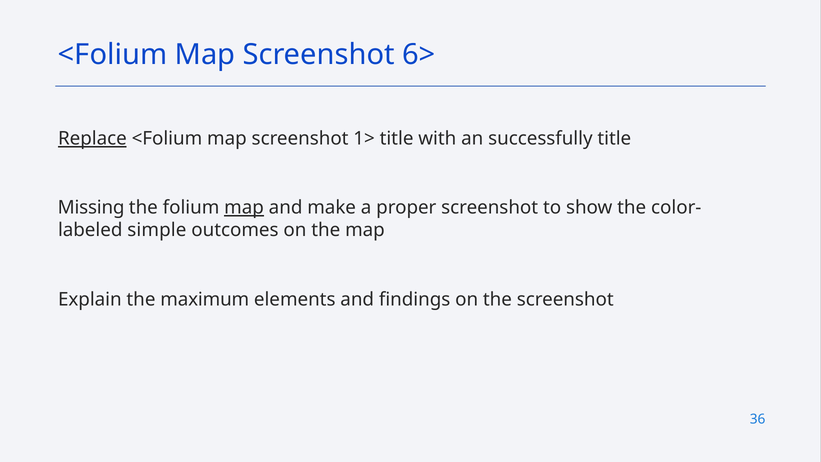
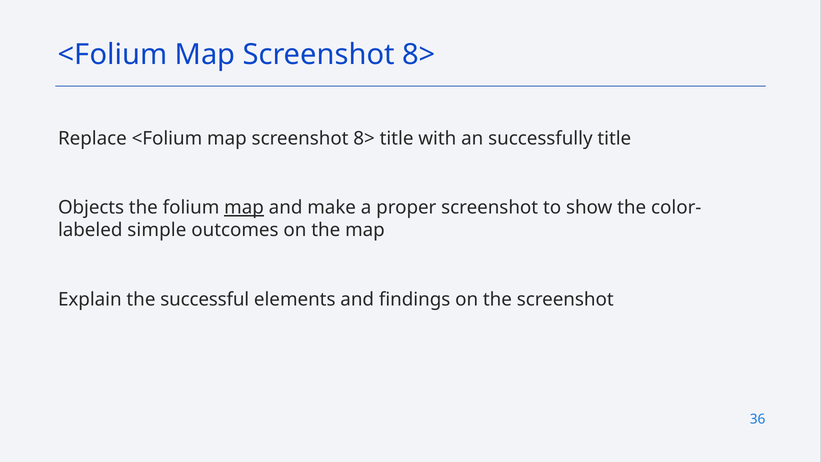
6> at (419, 55): 6> -> 8>
Replace underline: present -> none
1> at (364, 139): 1> -> 8>
Missing: Missing -> Objects
maximum: maximum -> successful
